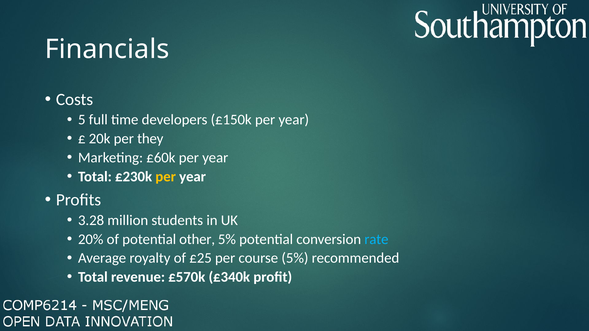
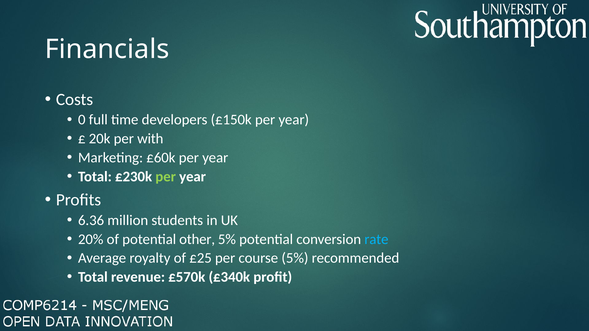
5: 5 -> 0
they: they -> with
per at (166, 177) colour: yellow -> light green
3.28: 3.28 -> 6.36
